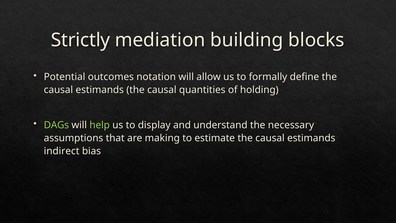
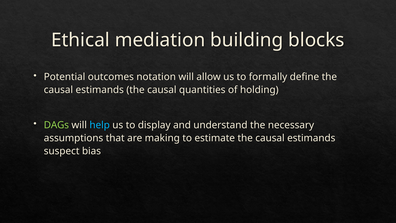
Strictly: Strictly -> Ethical
help colour: light green -> light blue
indirect: indirect -> suspect
